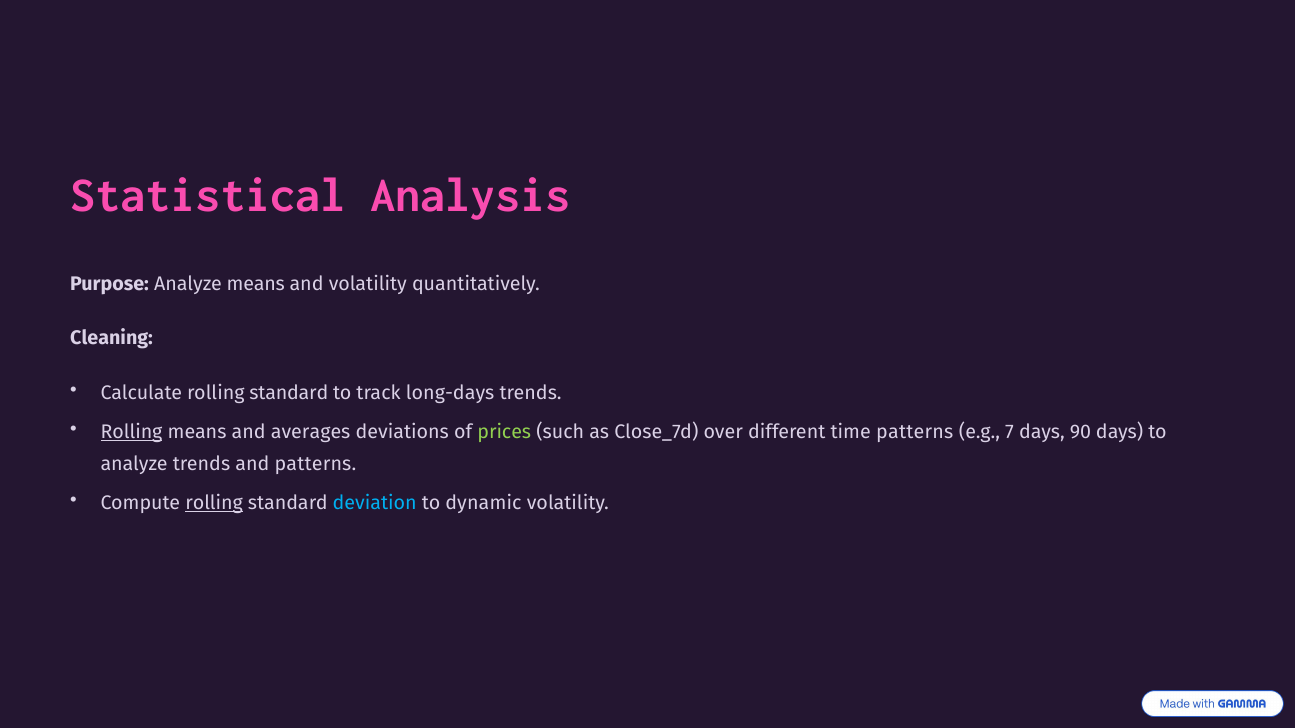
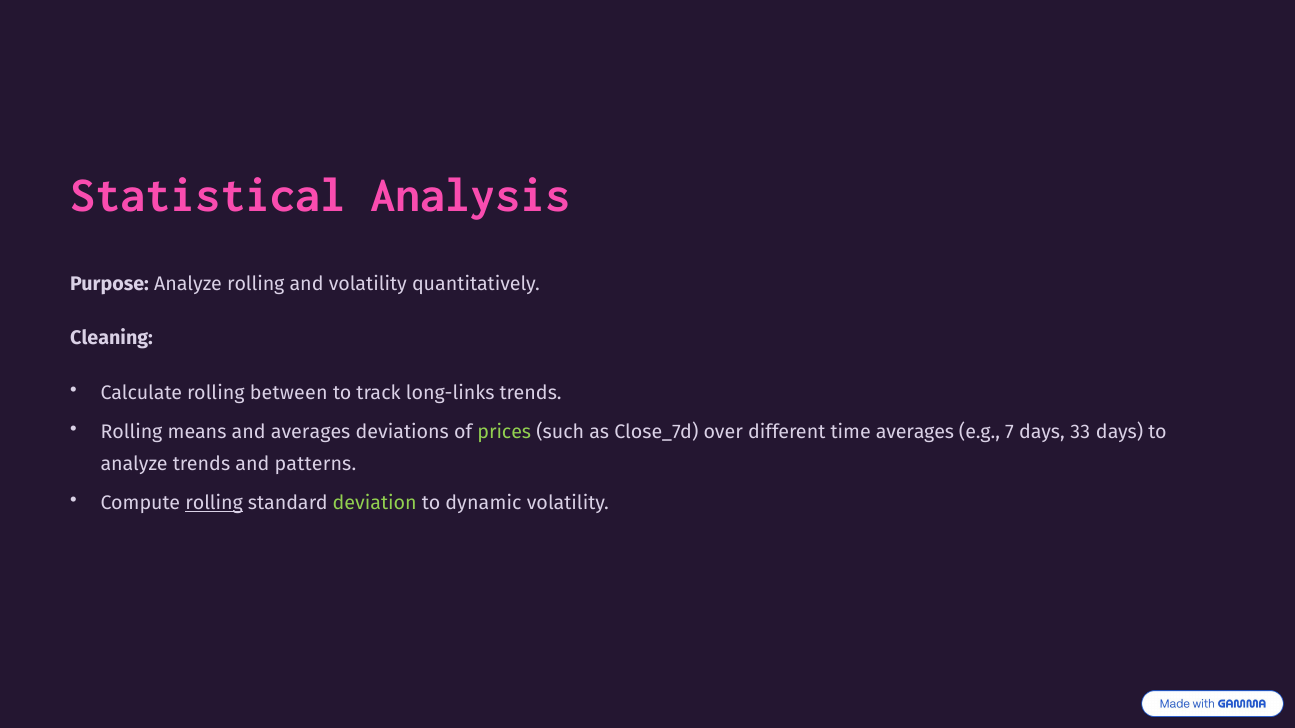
Analyze means: means -> rolling
Calculate rolling standard: standard -> between
long-days: long-days -> long-links
Rolling at (132, 432) underline: present -> none
time patterns: patterns -> averages
90: 90 -> 33
deviation colour: light blue -> light green
